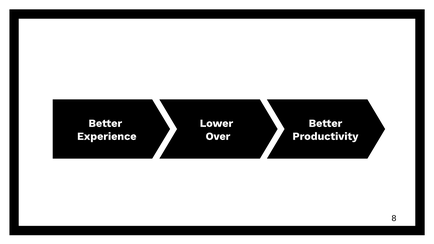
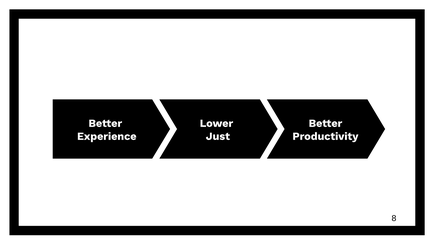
Over: Over -> Just
